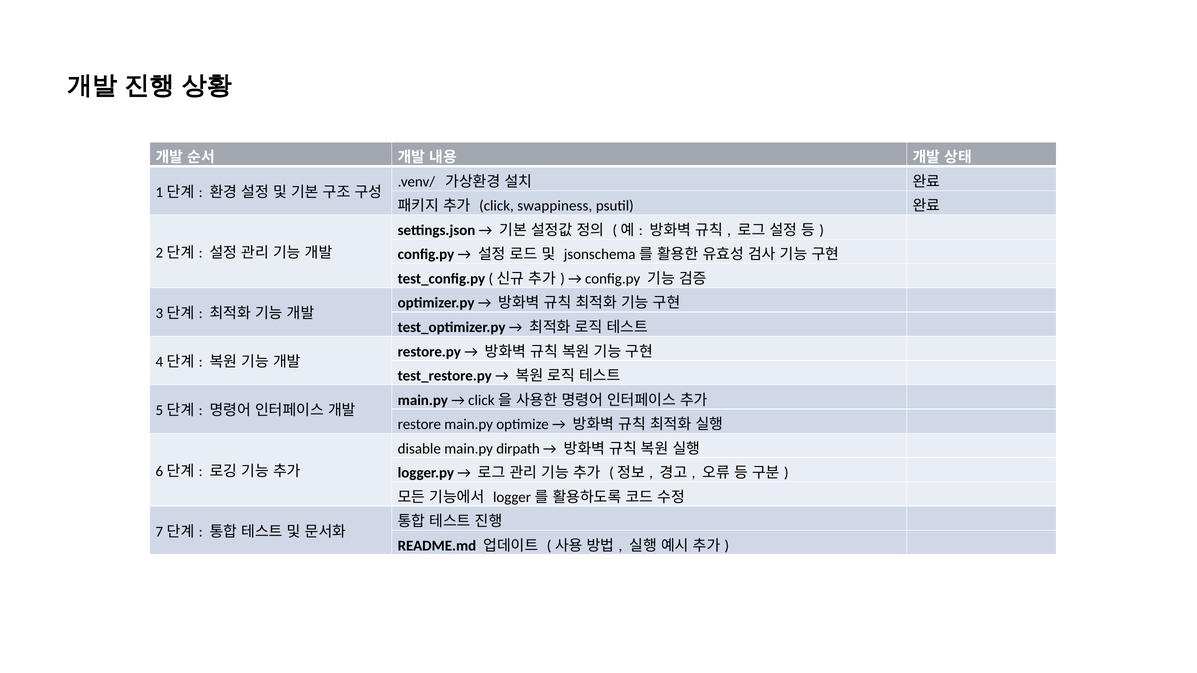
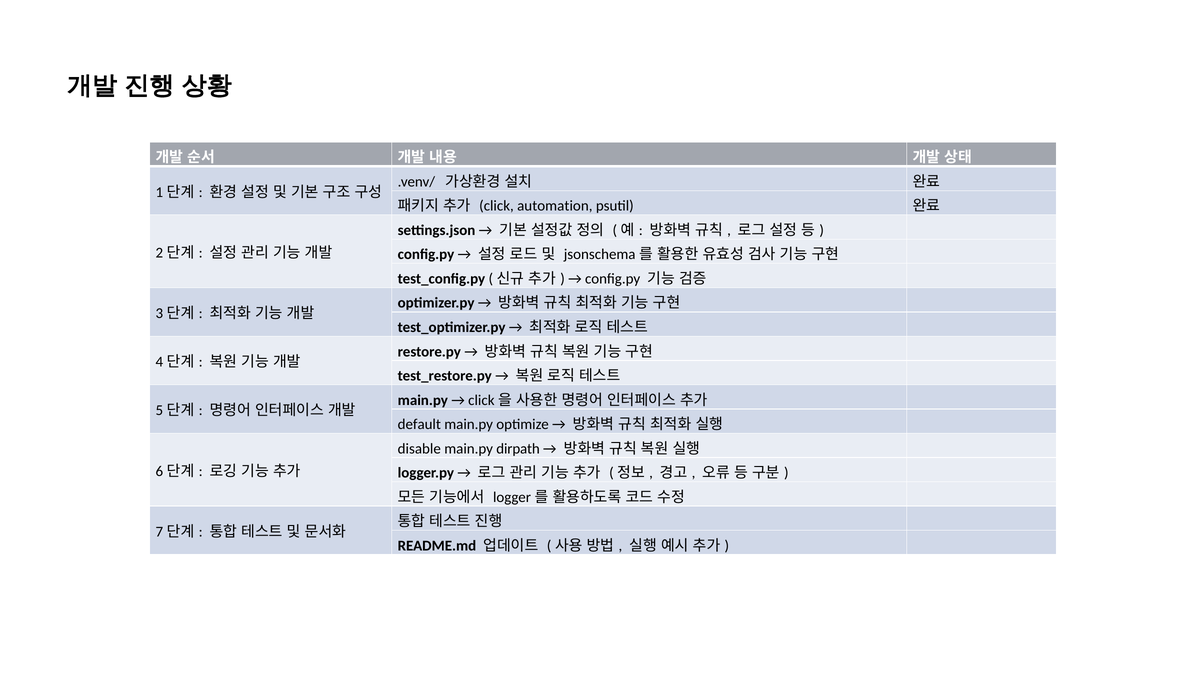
swappiness: swappiness -> automation
restore: restore -> default
